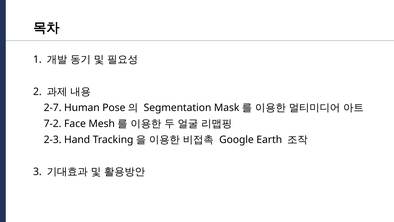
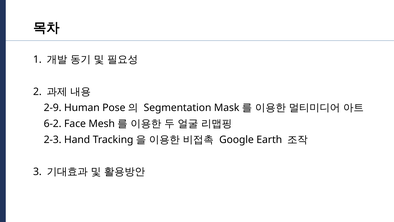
2-7: 2-7 -> 2-9
7-2: 7-2 -> 6-2
